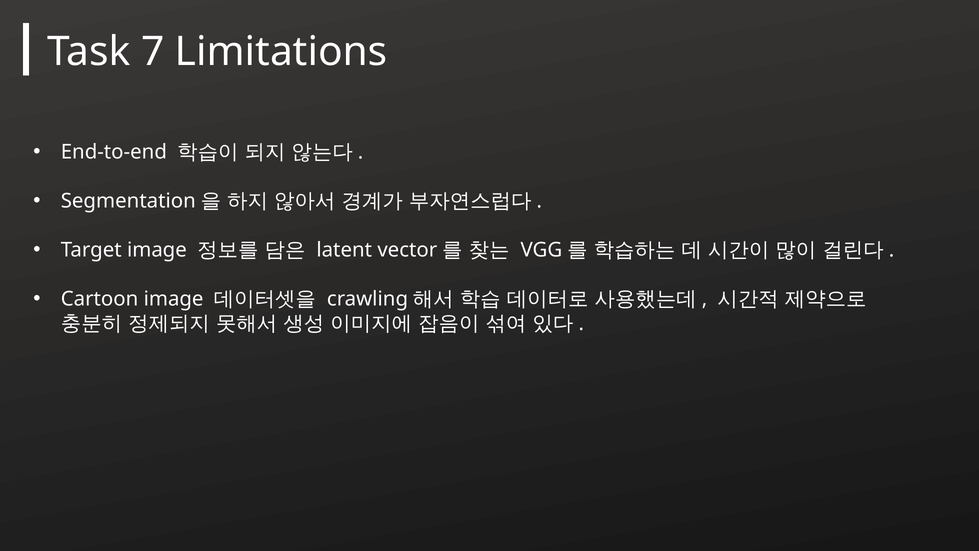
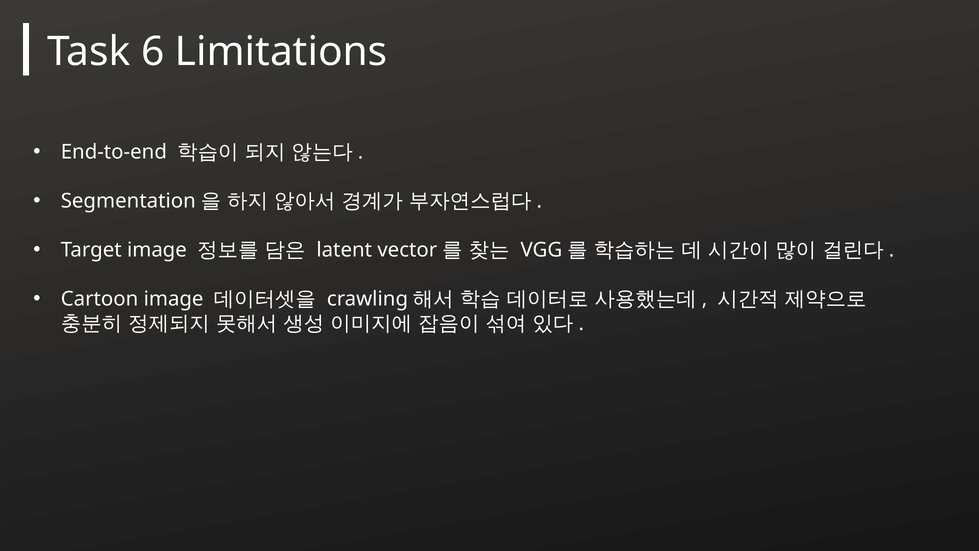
7: 7 -> 6
